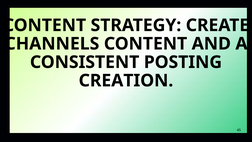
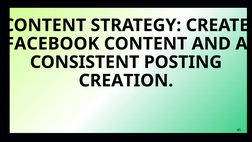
CHANNELS: CHANNELS -> FACEBOOK
